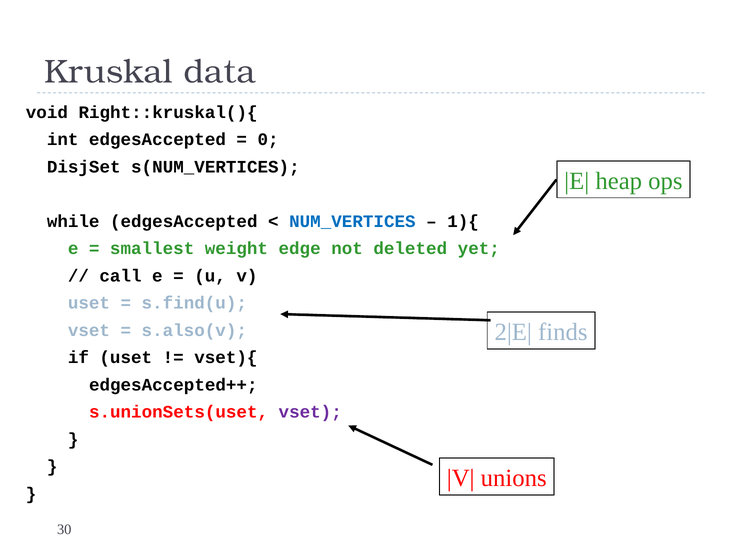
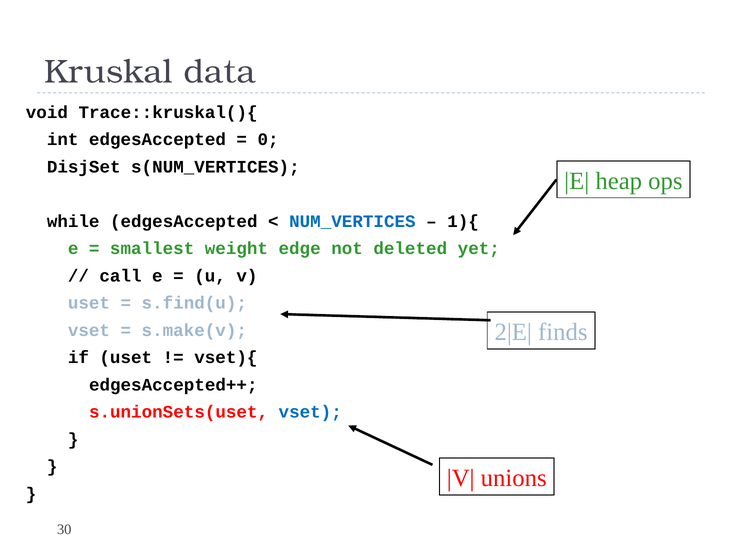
Right::kruskal(){: Right::kruskal(){ -> Trace::kruskal(){
s.also(v: s.also(v -> s.make(v
vset at (310, 412) colour: purple -> blue
